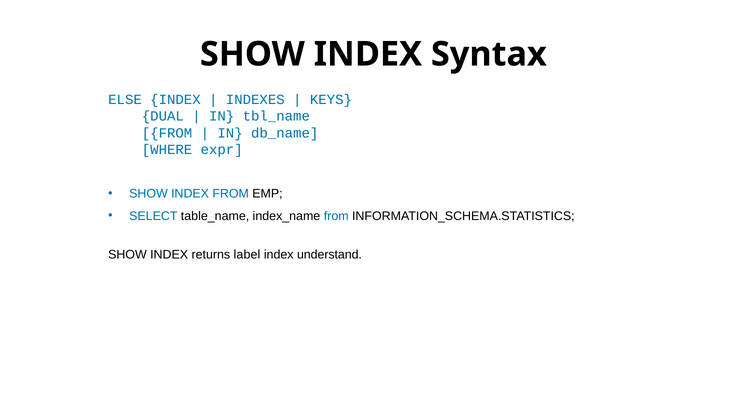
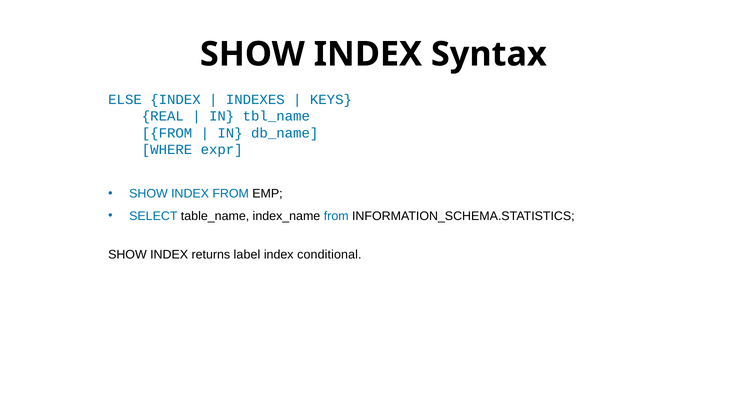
DUAL: DUAL -> REAL
understand: understand -> conditional
